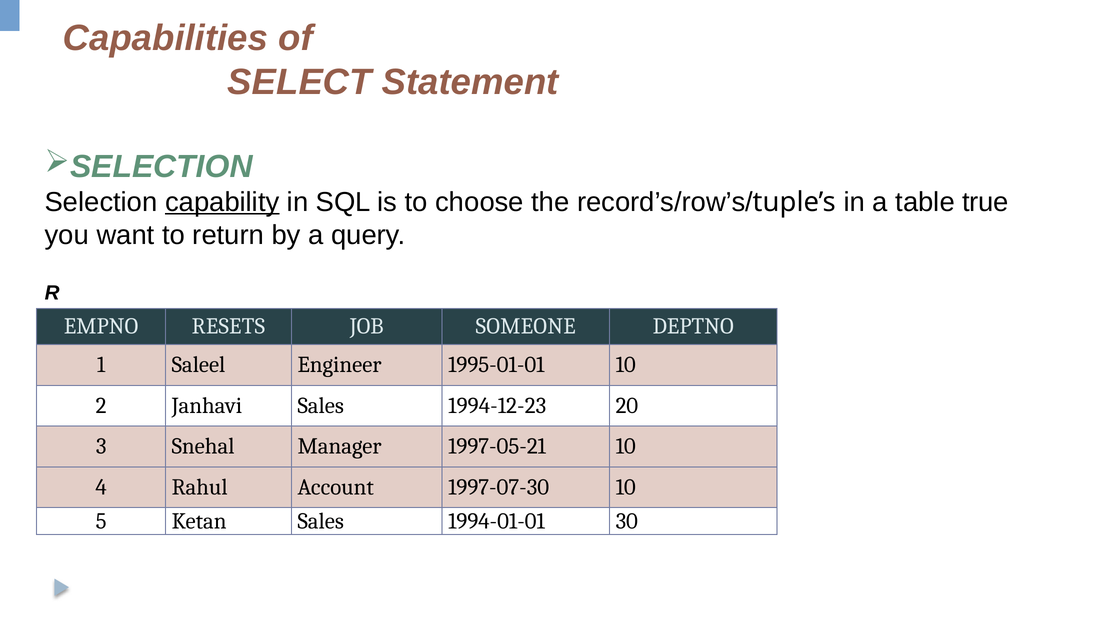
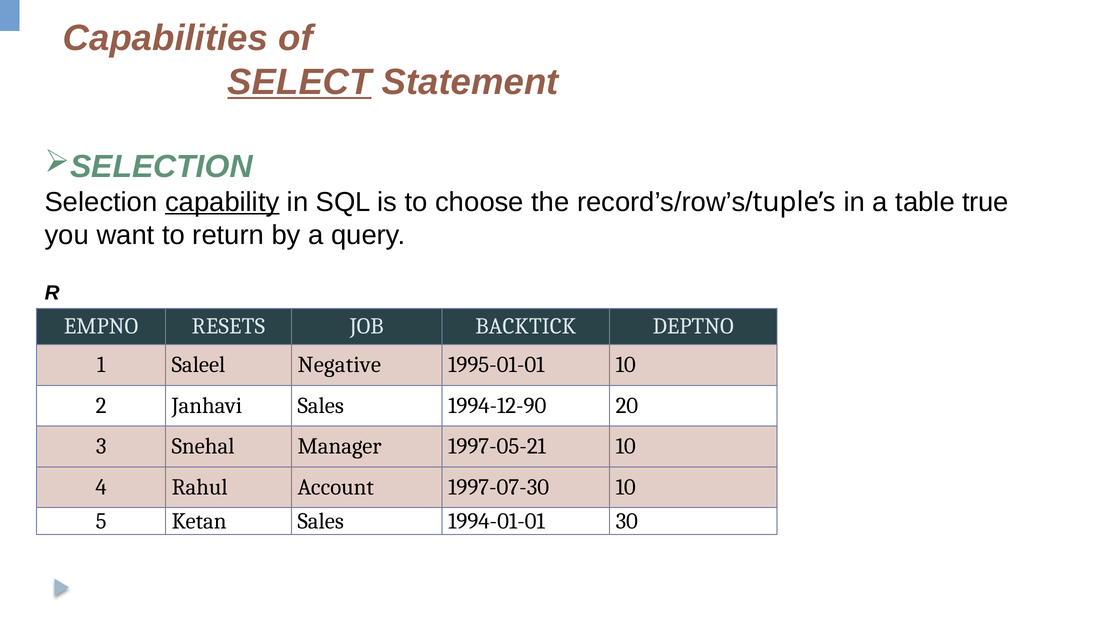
SELECT underline: none -> present
SOMEONE: SOMEONE -> BACKTICK
Engineer: Engineer -> Negative
1994-12-23: 1994-12-23 -> 1994-12-90
